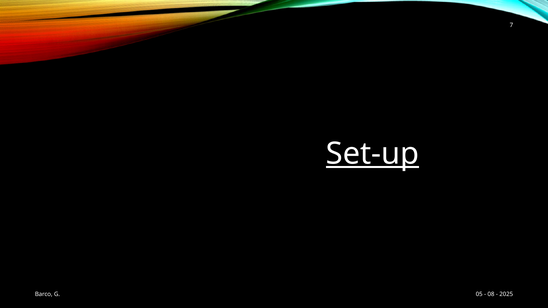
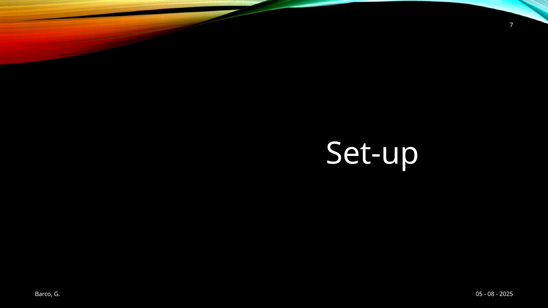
Set-up underline: present -> none
